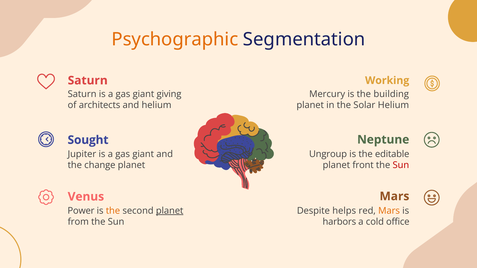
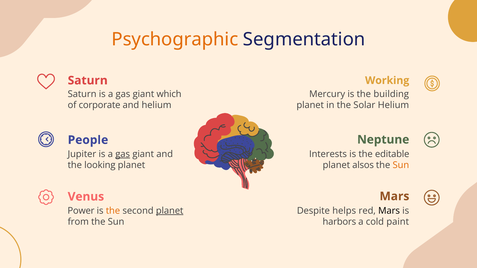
giving: giving -> which
architects: architects -> corporate
Sought: Sought -> People
gas at (123, 154) underline: none -> present
Ungroup: Ungroup -> Interests
change: change -> looking
front: front -> alsos
Sun at (401, 165) colour: red -> orange
Mars at (389, 211) colour: orange -> black
office: office -> paint
